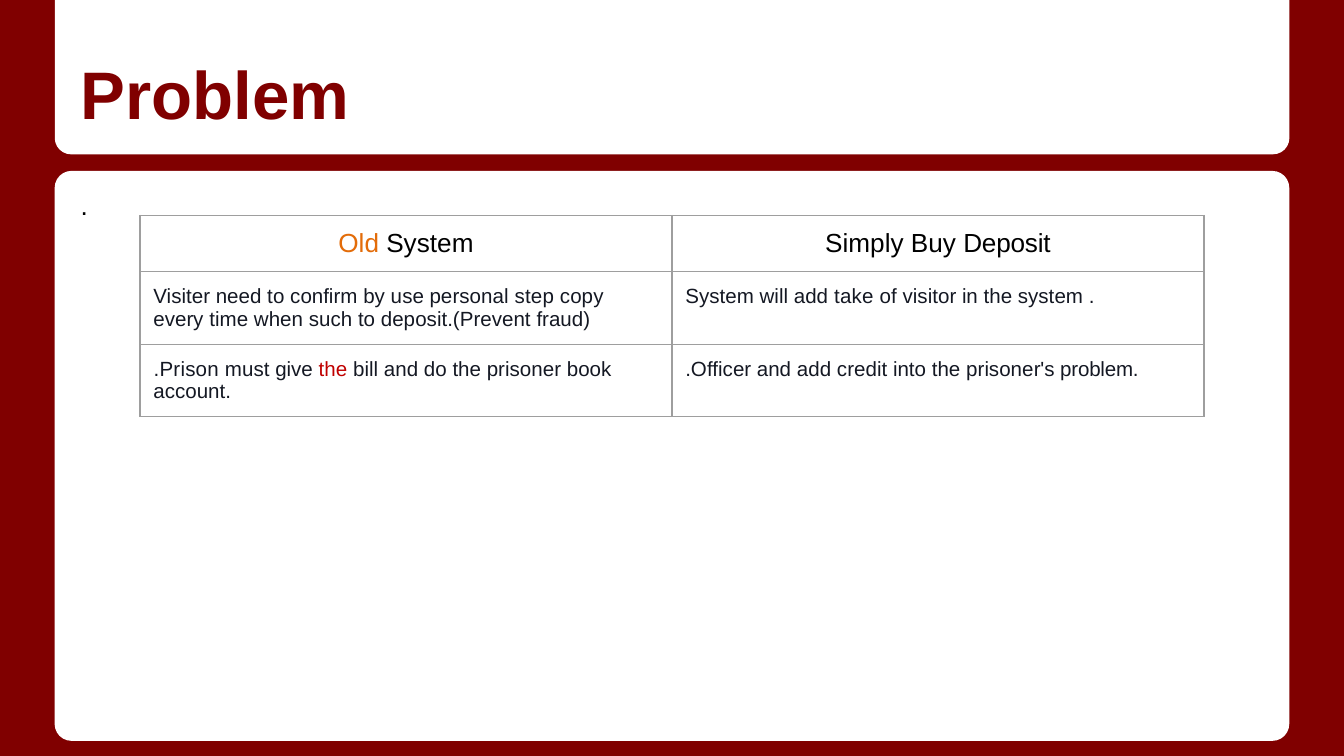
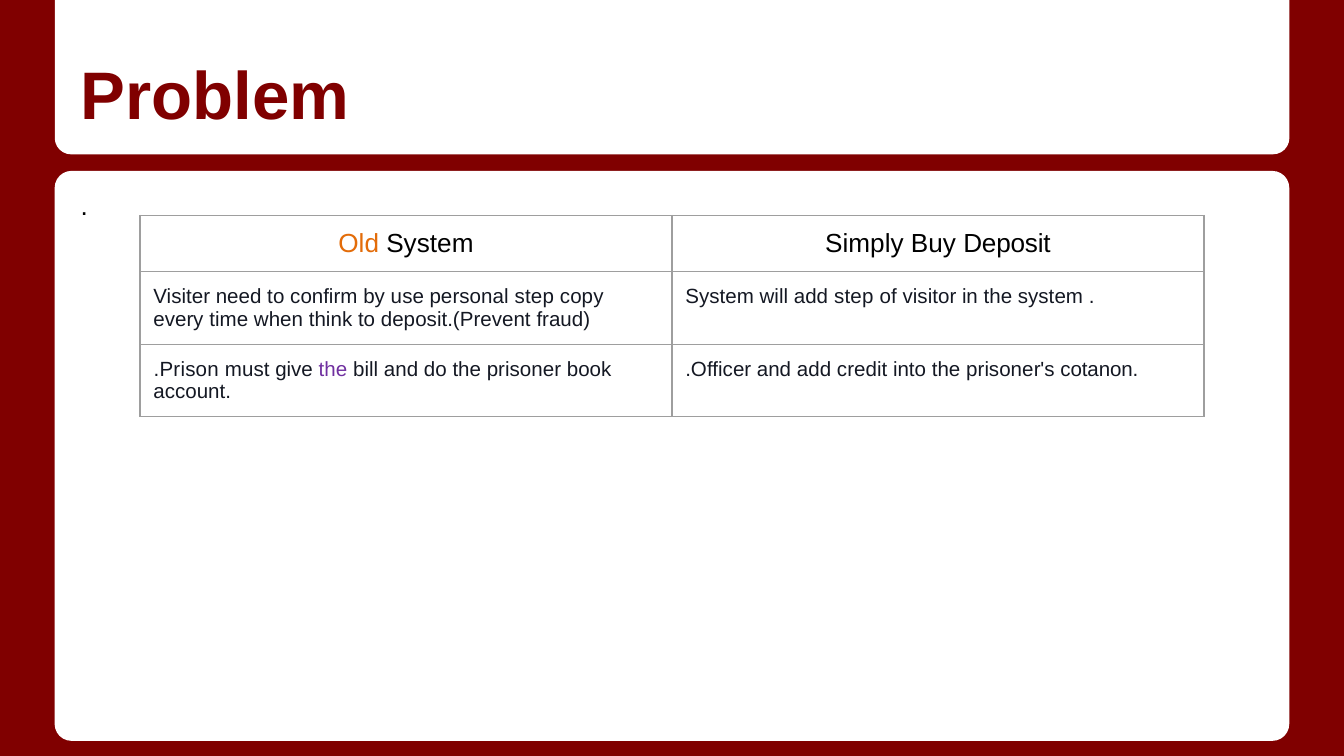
add take: take -> step
such: such -> think
the at (333, 369) colour: red -> purple
prisoner's problem: problem -> cotanon
